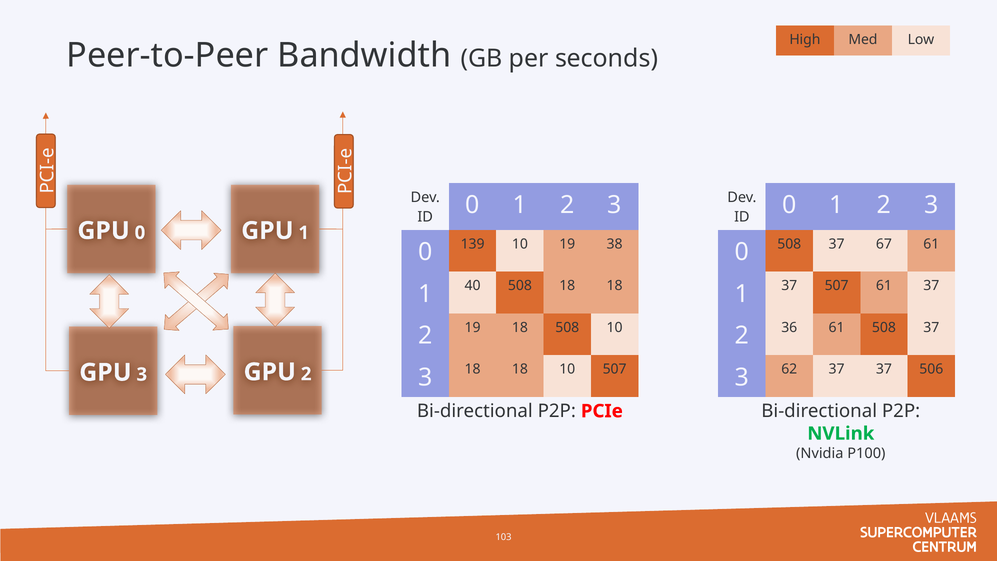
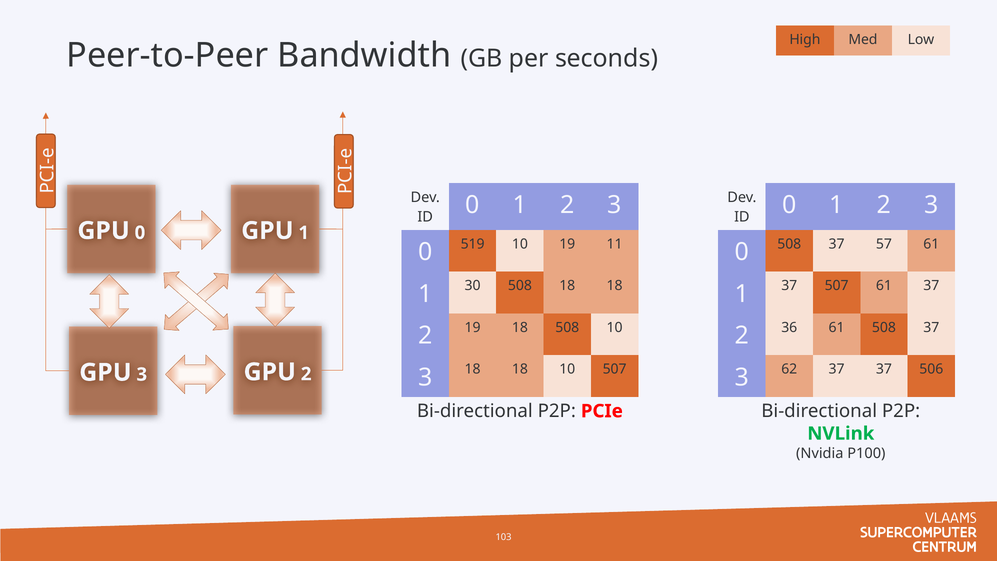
139: 139 -> 519
38: 38 -> 11
67: 67 -> 57
40: 40 -> 30
